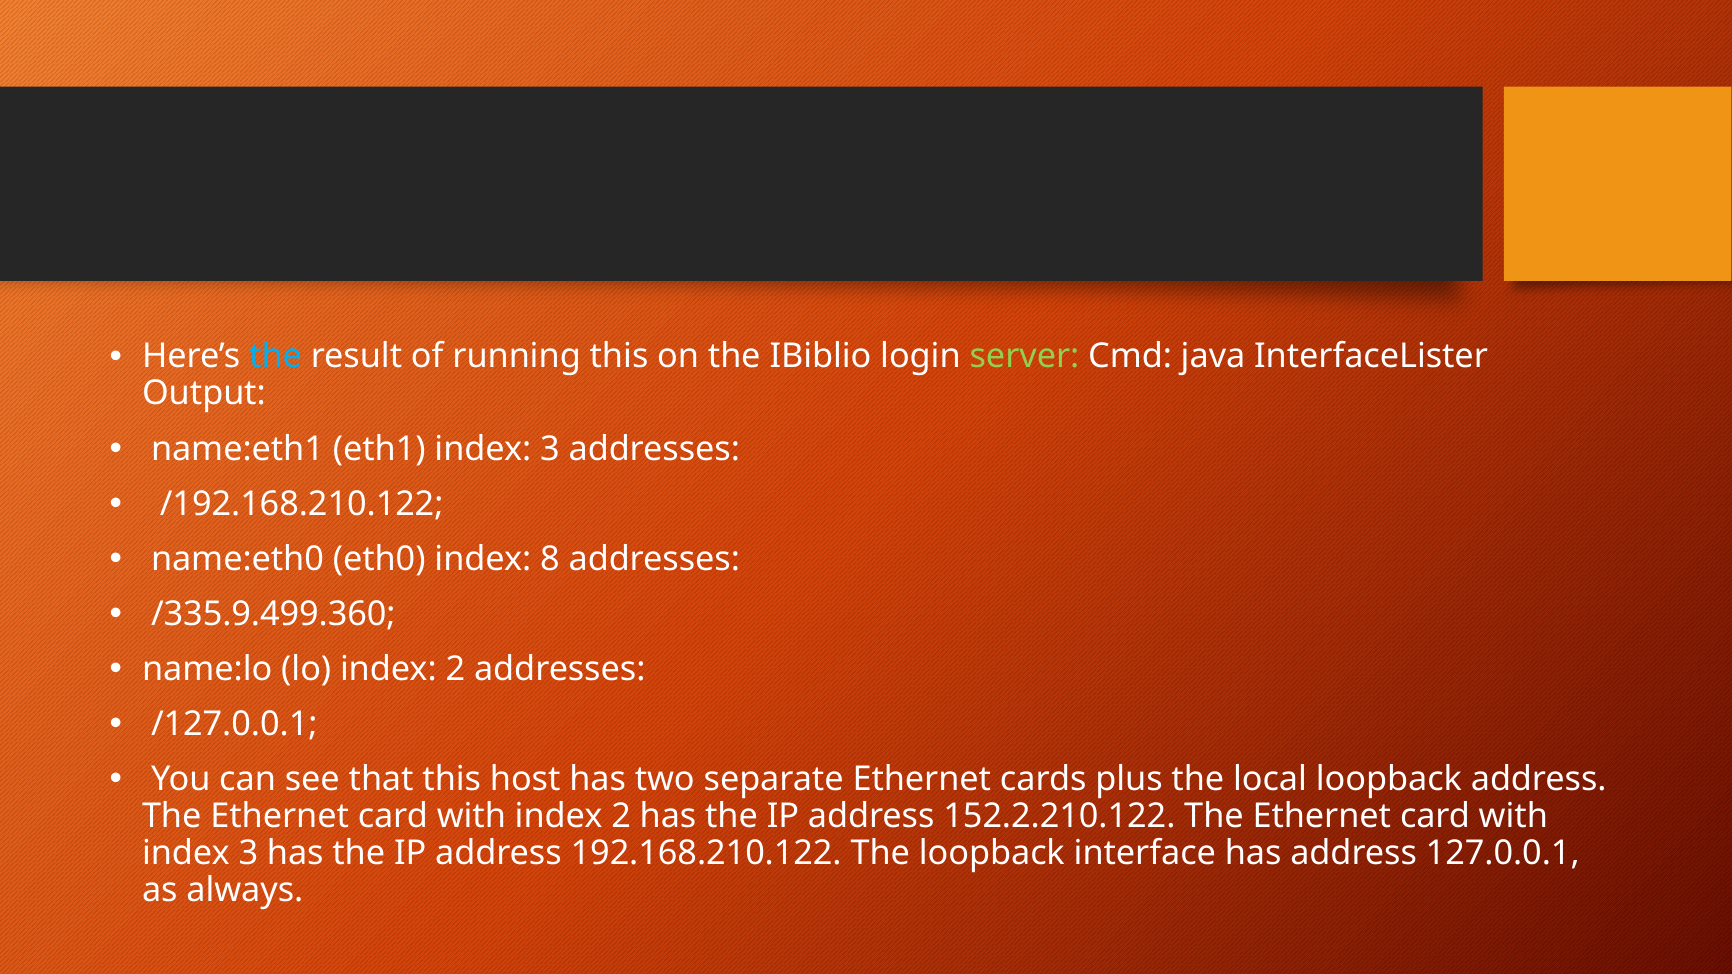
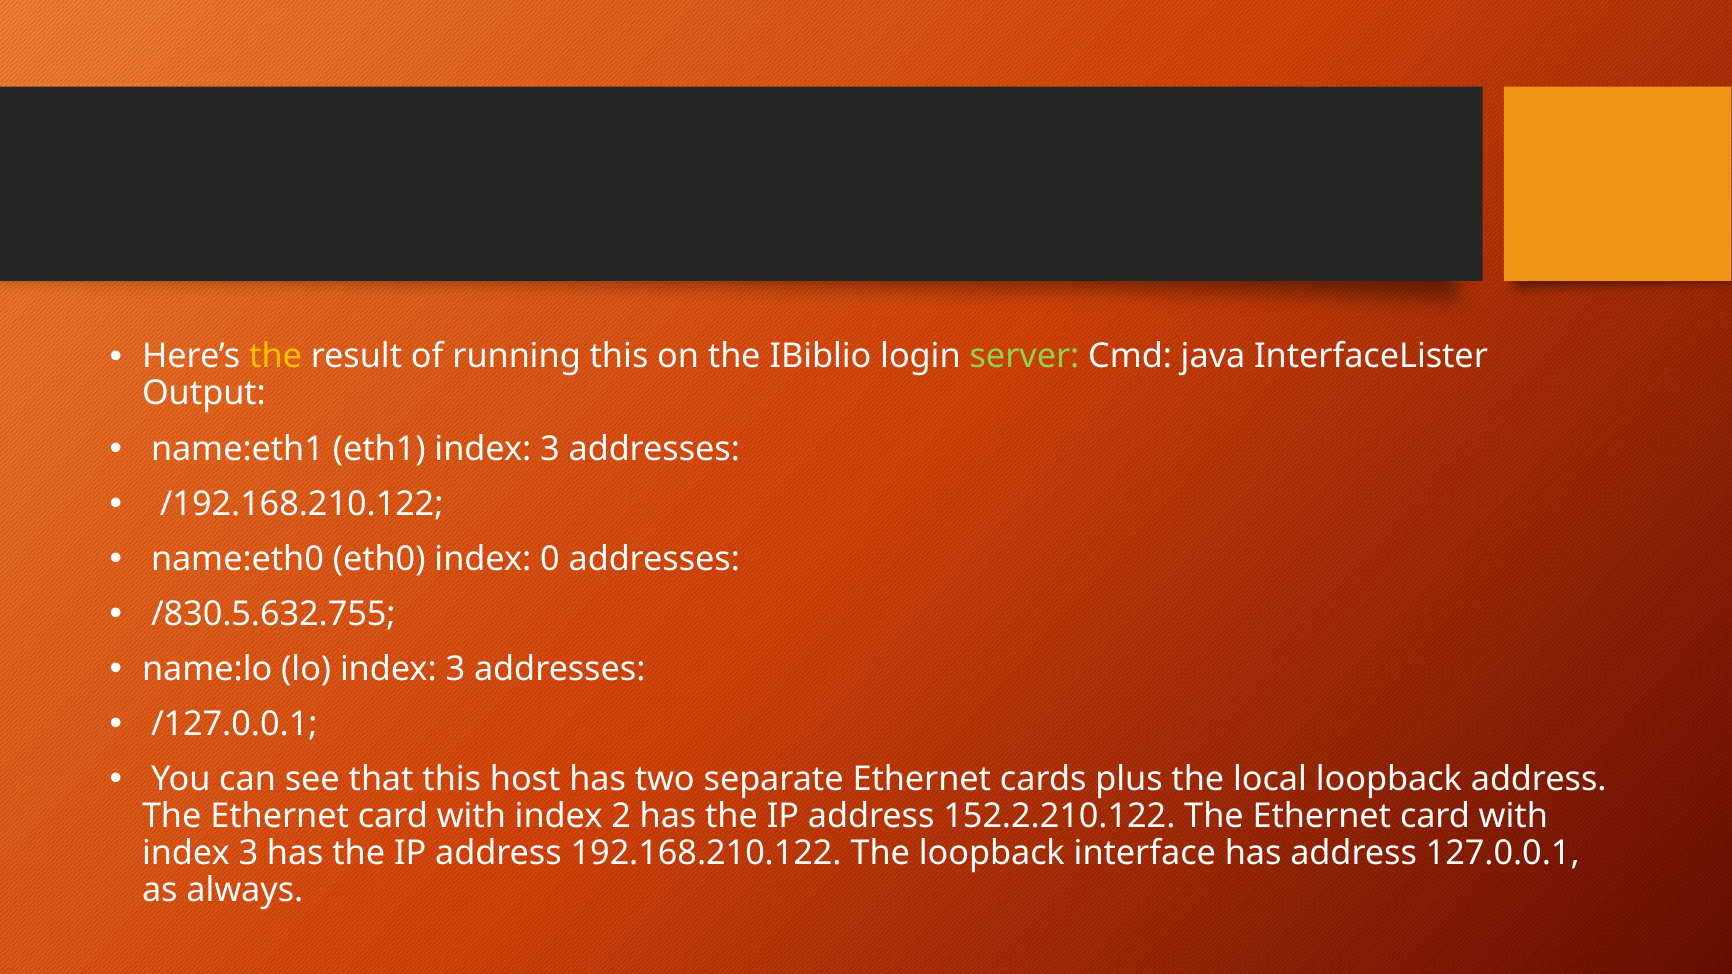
the at (276, 357) colour: light blue -> yellow
8: 8 -> 0
/335.9.499.360: /335.9.499.360 -> /830.5.632.755
lo index 2: 2 -> 3
